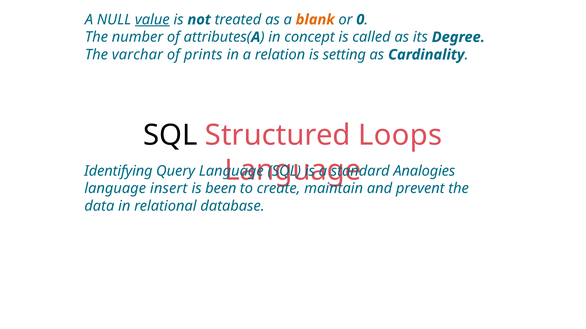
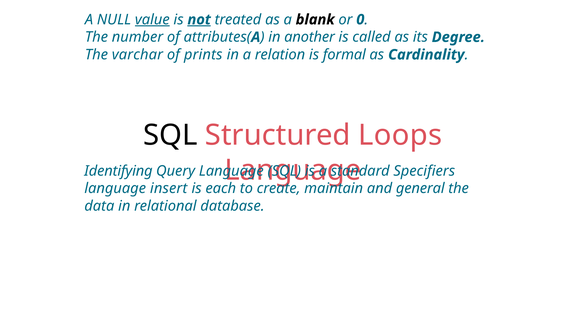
not underline: none -> present
blank colour: orange -> black
concept: concept -> another
setting: setting -> formal
Analogies: Analogies -> Specifiers
been: been -> each
prevent: prevent -> general
